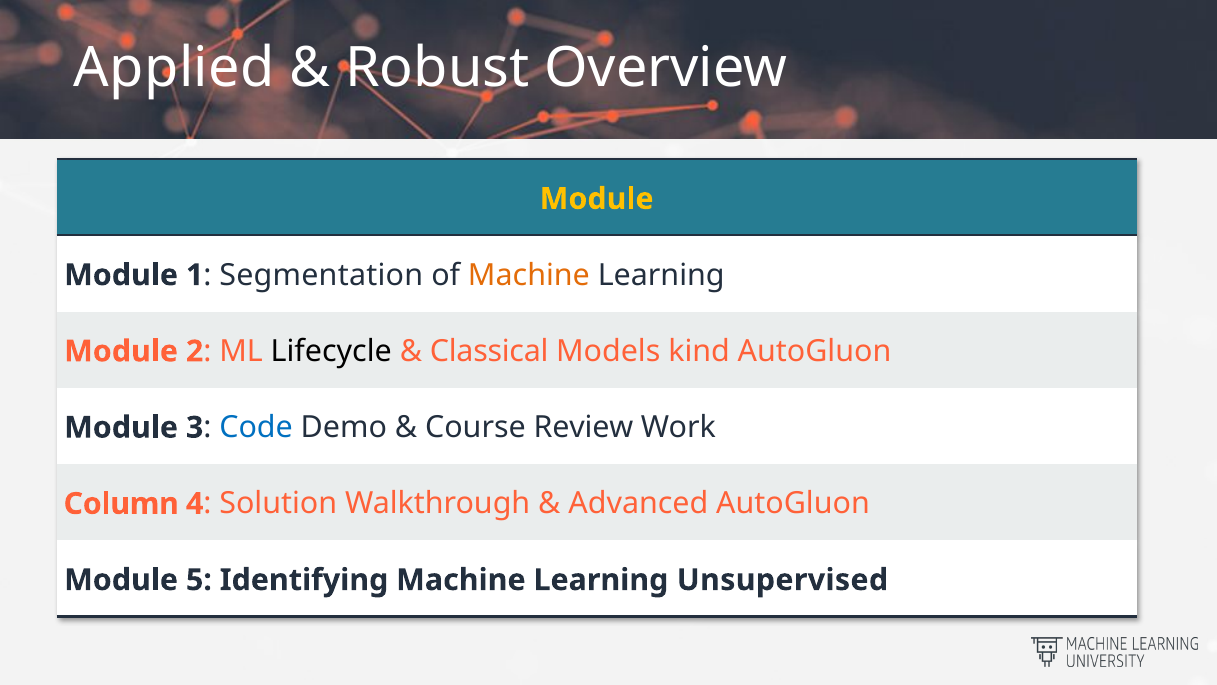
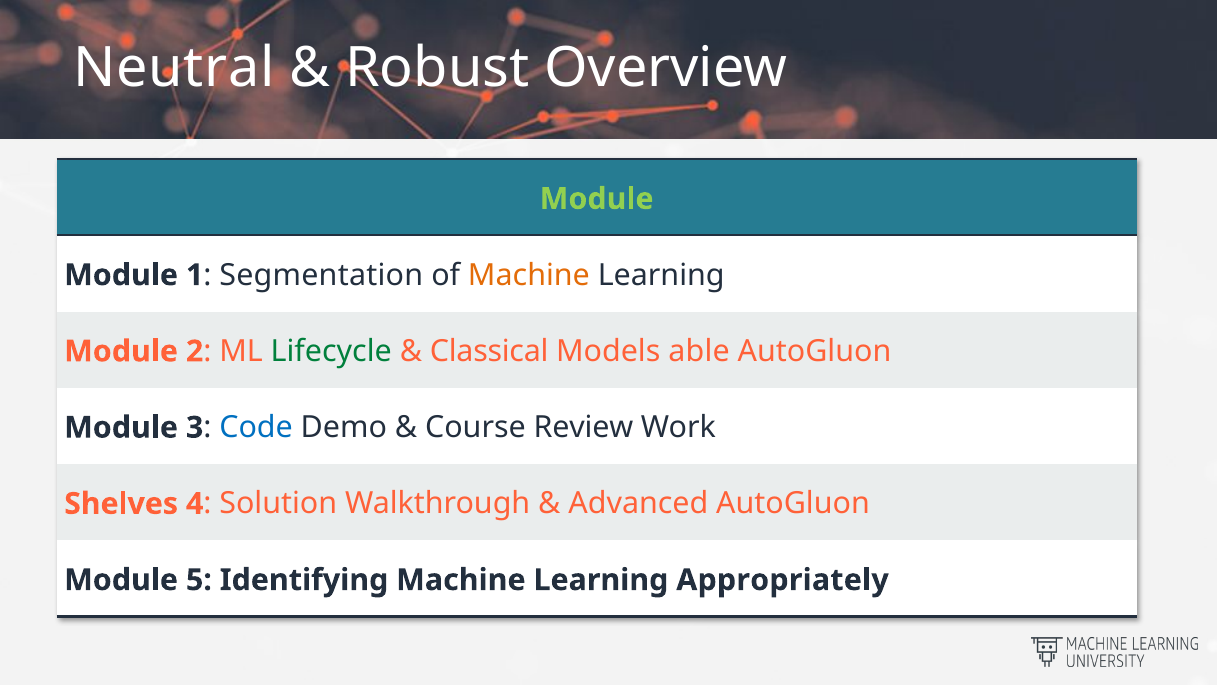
Applied: Applied -> Neutral
Module at (597, 199) colour: yellow -> light green
Lifecycle colour: black -> green
kind: kind -> able
Column: Column -> Shelves
Unsupervised: Unsupervised -> Appropriately
